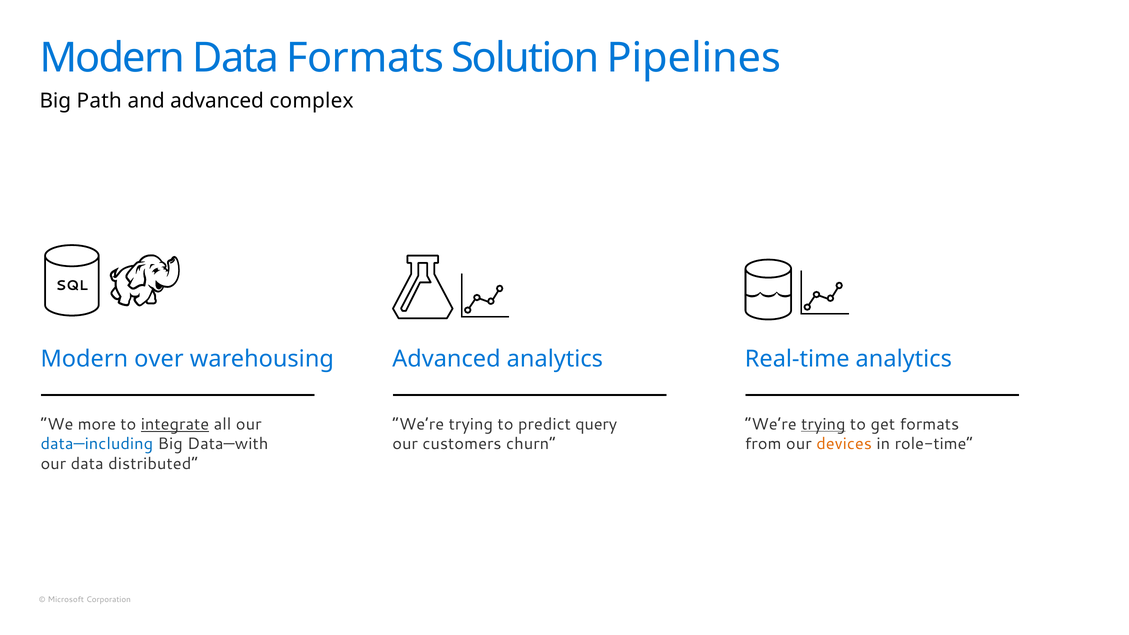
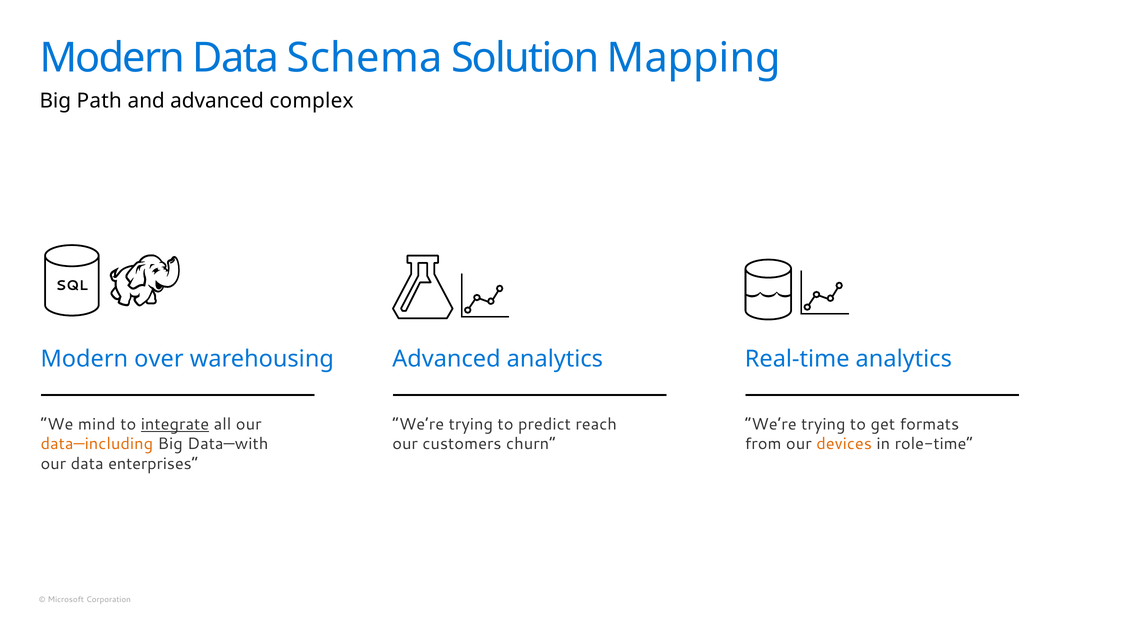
Data Formats: Formats -> Schema
Pipelines: Pipelines -> Mapping
more: more -> mind
query: query -> reach
trying at (823, 424) underline: present -> none
data—including colour: blue -> orange
distributed: distributed -> enterprises
